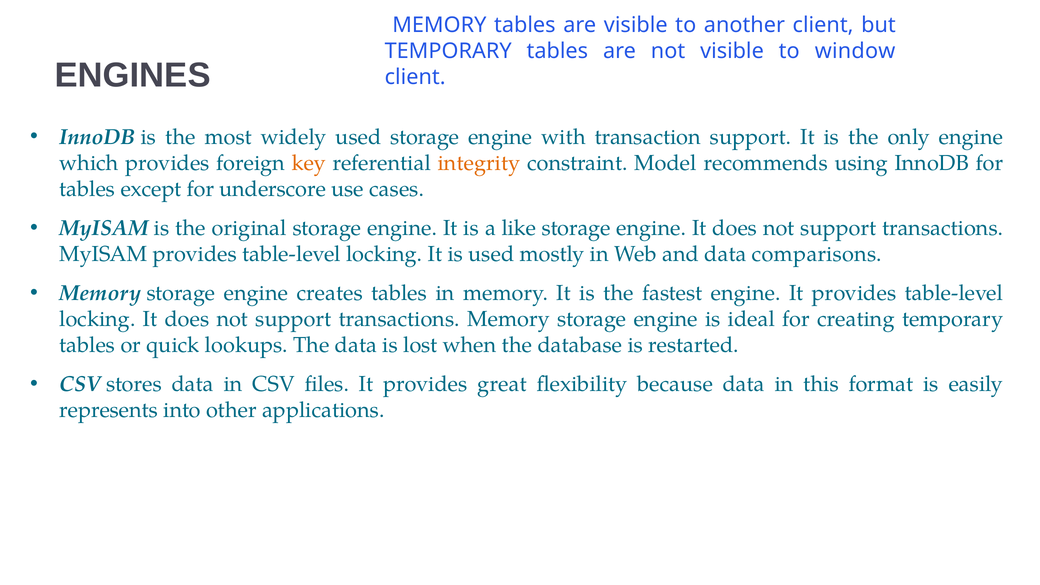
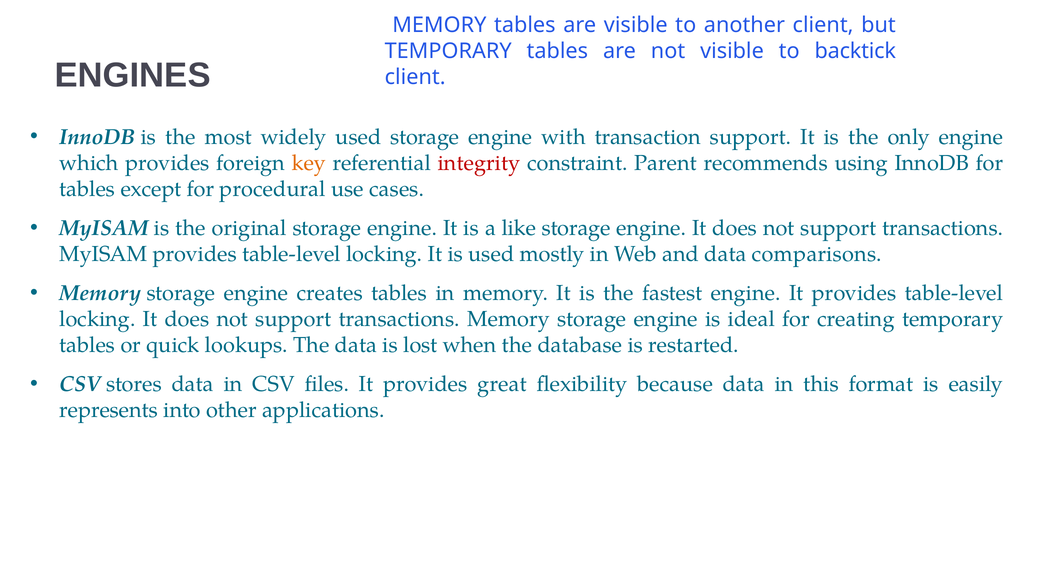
window: window -> backtick
integrity colour: orange -> red
Model: Model -> Parent
underscore: underscore -> procedural
